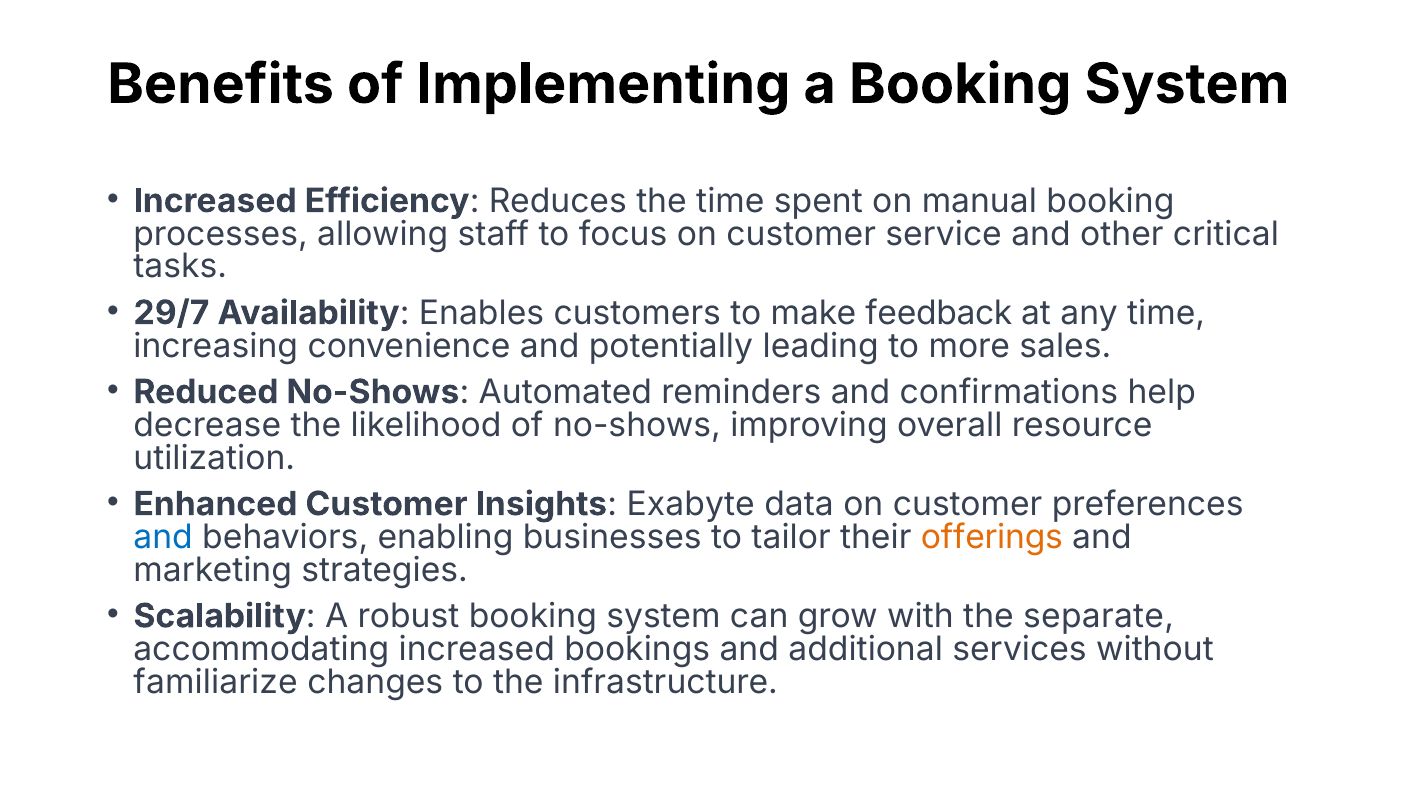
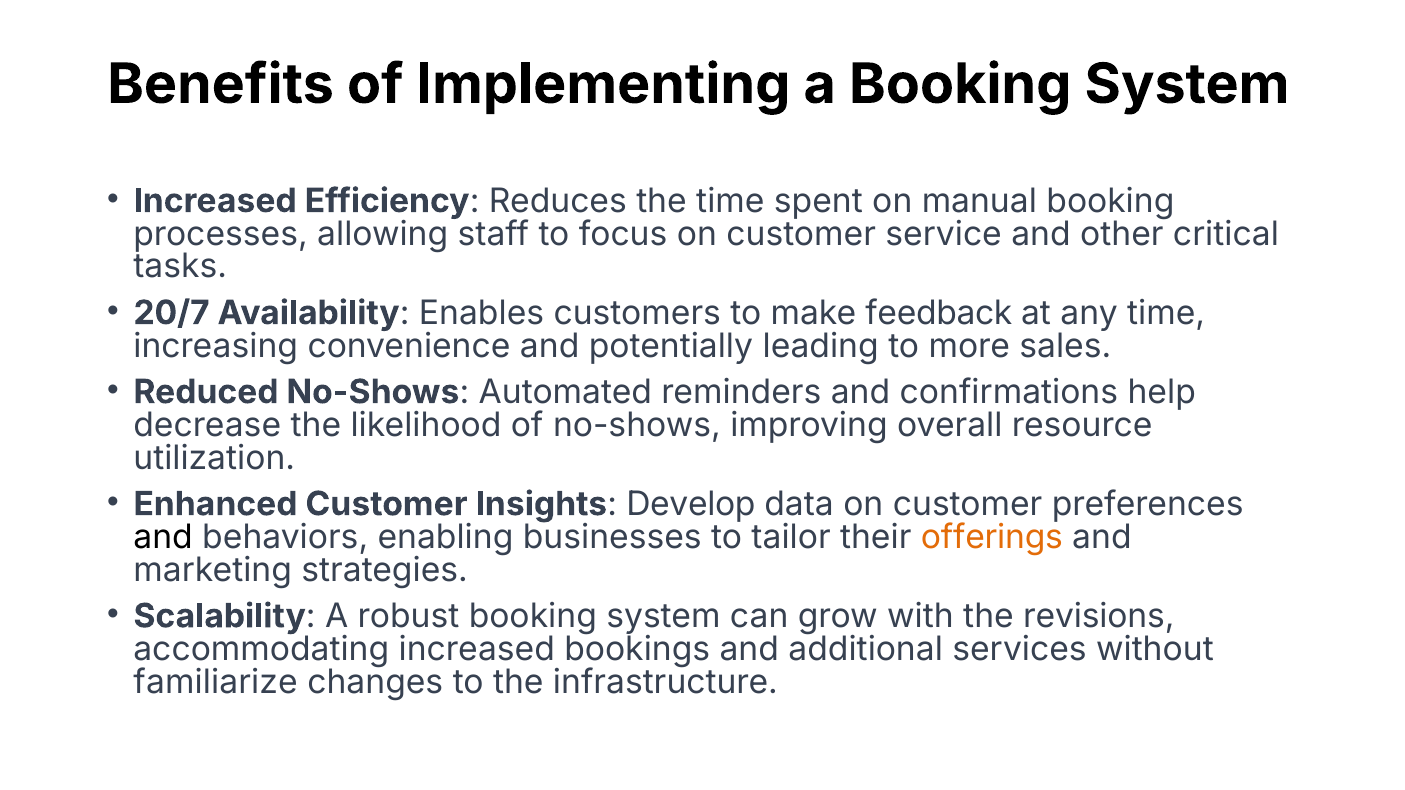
29/7: 29/7 -> 20/7
Exabyte: Exabyte -> Develop
and at (163, 537) colour: blue -> black
separate: separate -> revisions
